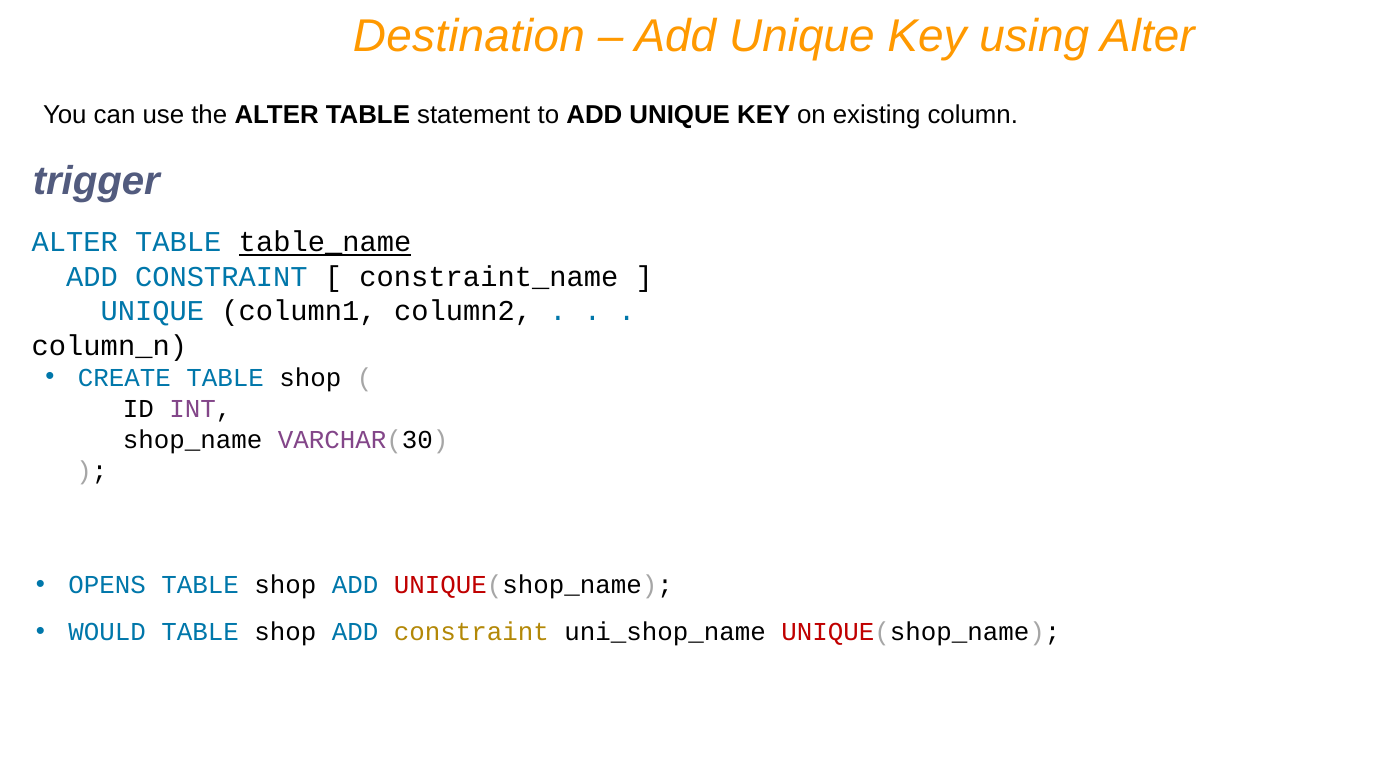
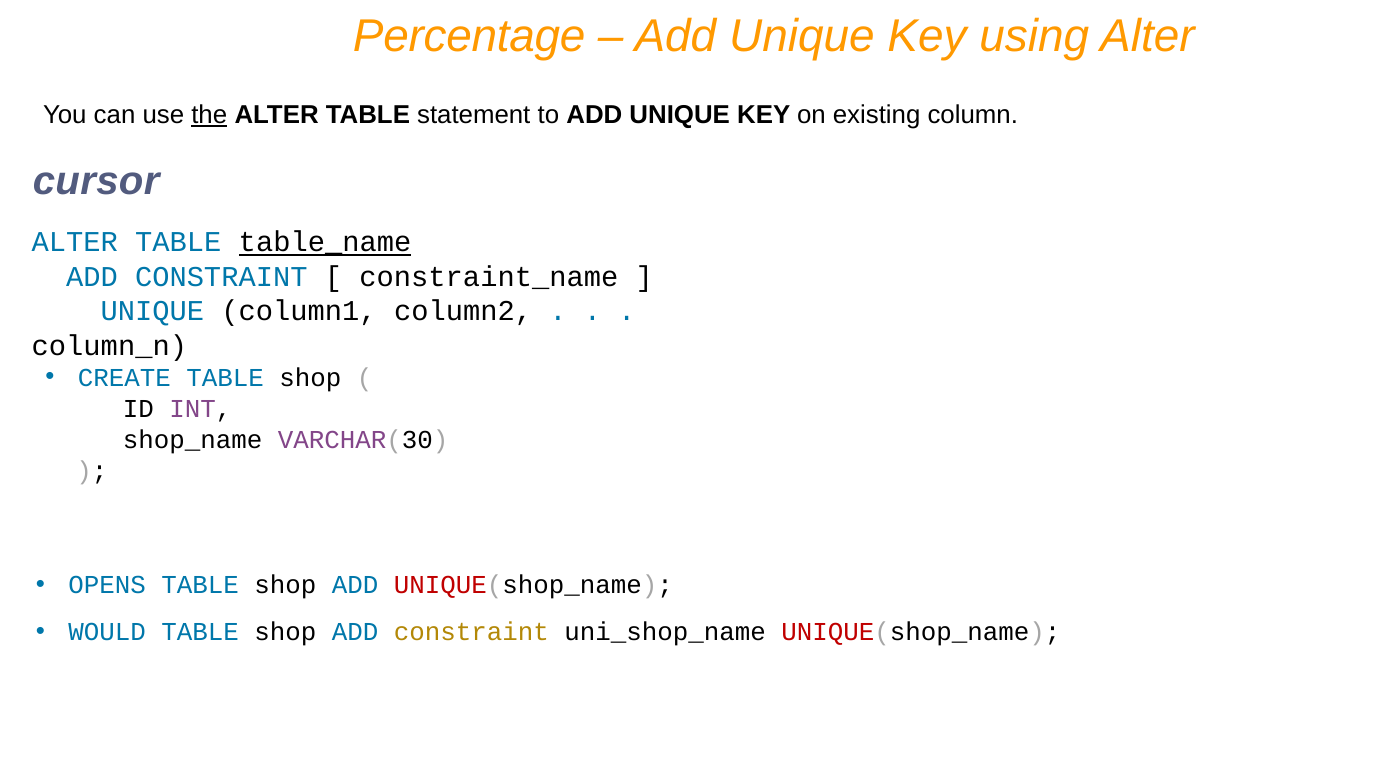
Destination: Destination -> Percentage
the underline: none -> present
trigger: trigger -> cursor
